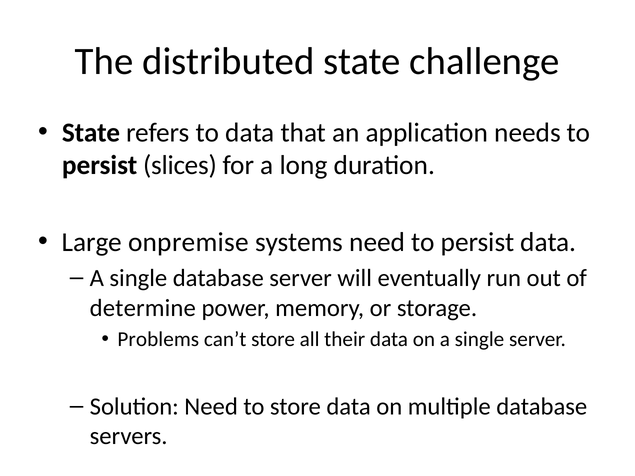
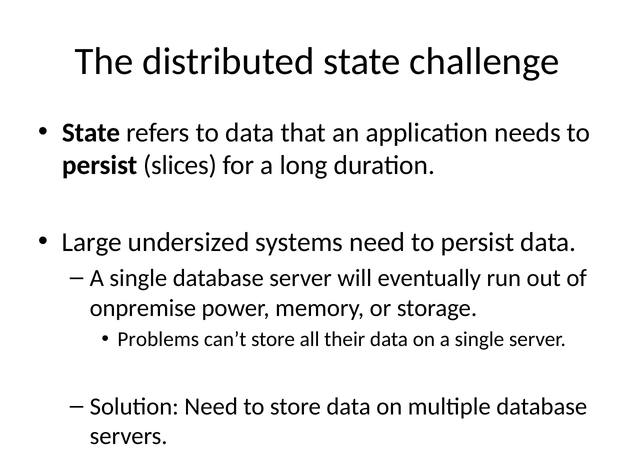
onpremise: onpremise -> undersized
determine: determine -> onpremise
